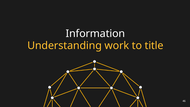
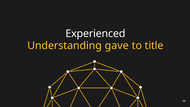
Information: Information -> Experienced
work: work -> gave
